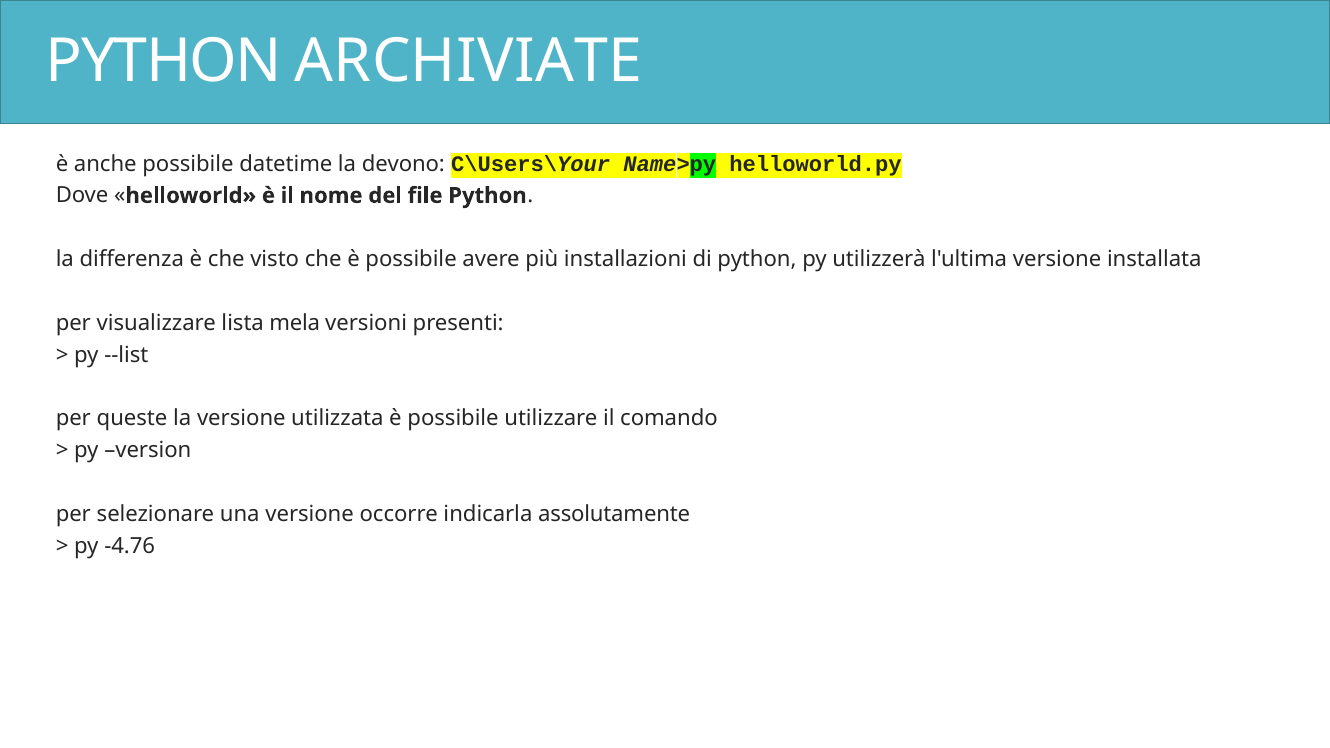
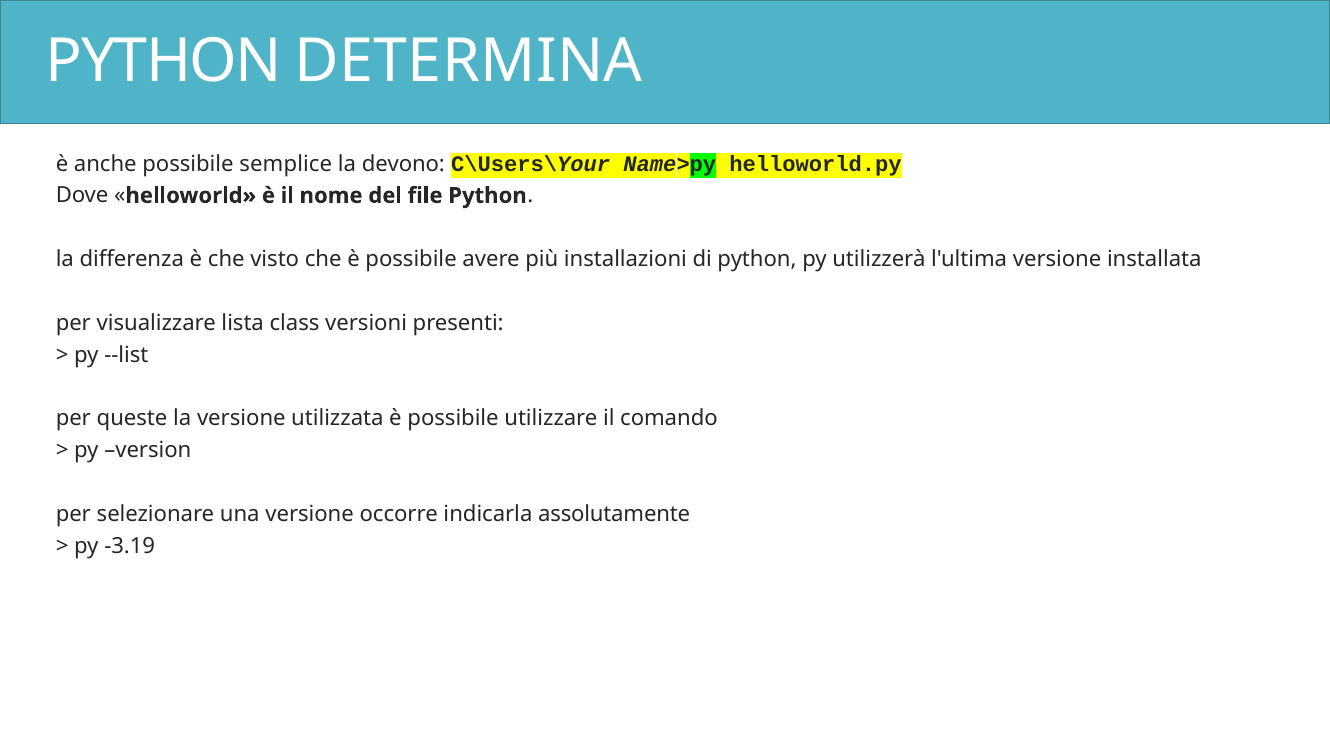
ARCHIVIATE: ARCHIVIATE -> DETERMINA
datetime: datetime -> semplice
mela: mela -> class
-4.76: -4.76 -> -3.19
